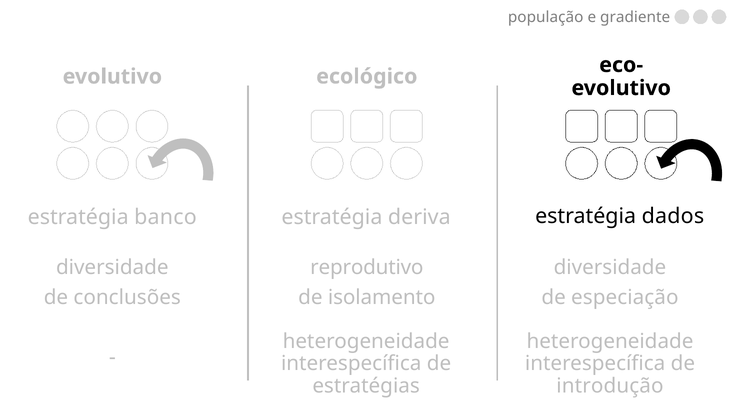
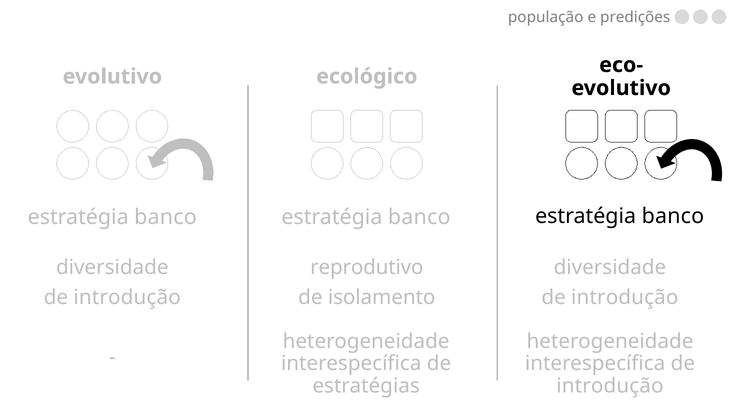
gradiente: gradiente -> predições
deriva at (419, 218): deriva -> banco
dados at (673, 216): dados -> banco
conclusões at (127, 298): conclusões -> introdução
especiação at (625, 298): especiação -> introdução
